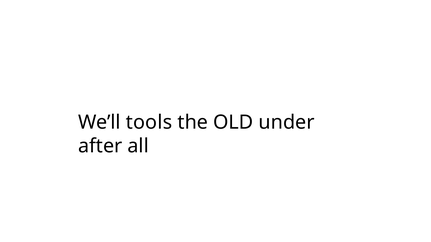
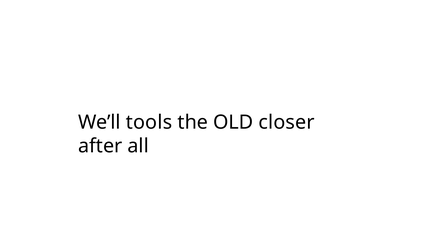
under: under -> closer
